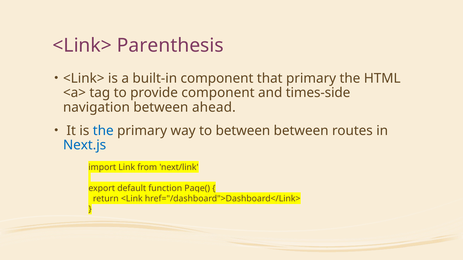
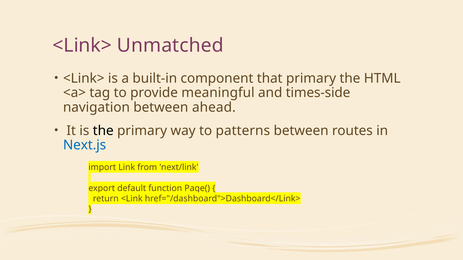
Parenthesis: Parenthesis -> Unmatched
provide component: component -> meaningful
the at (103, 131) colour: blue -> black
to between: between -> patterns
